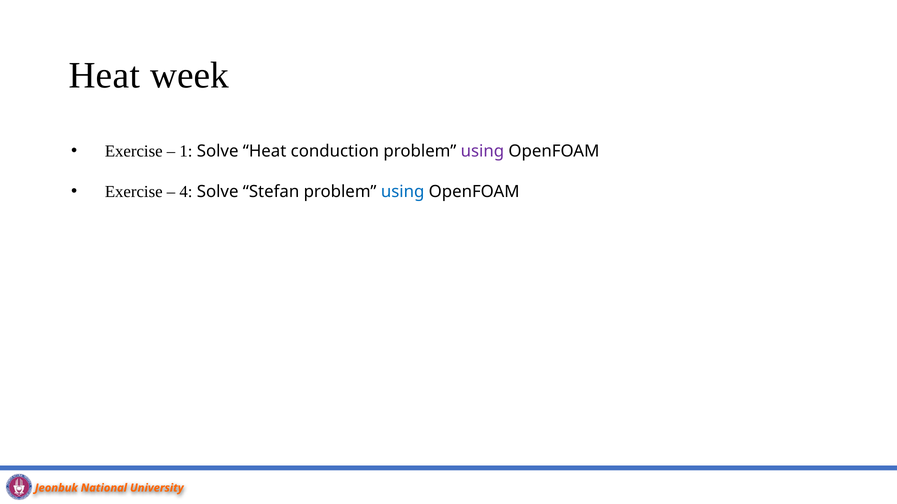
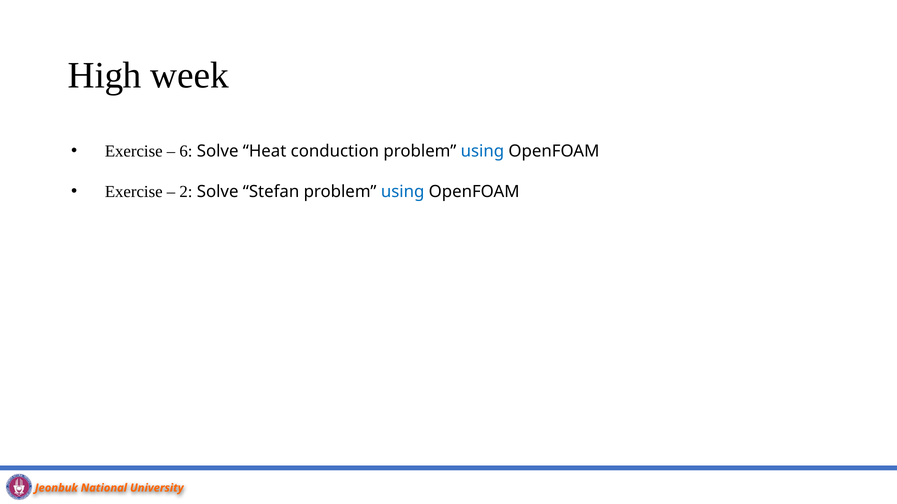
Heat at (104, 75): Heat -> High
1: 1 -> 6
using at (482, 151) colour: purple -> blue
4: 4 -> 2
